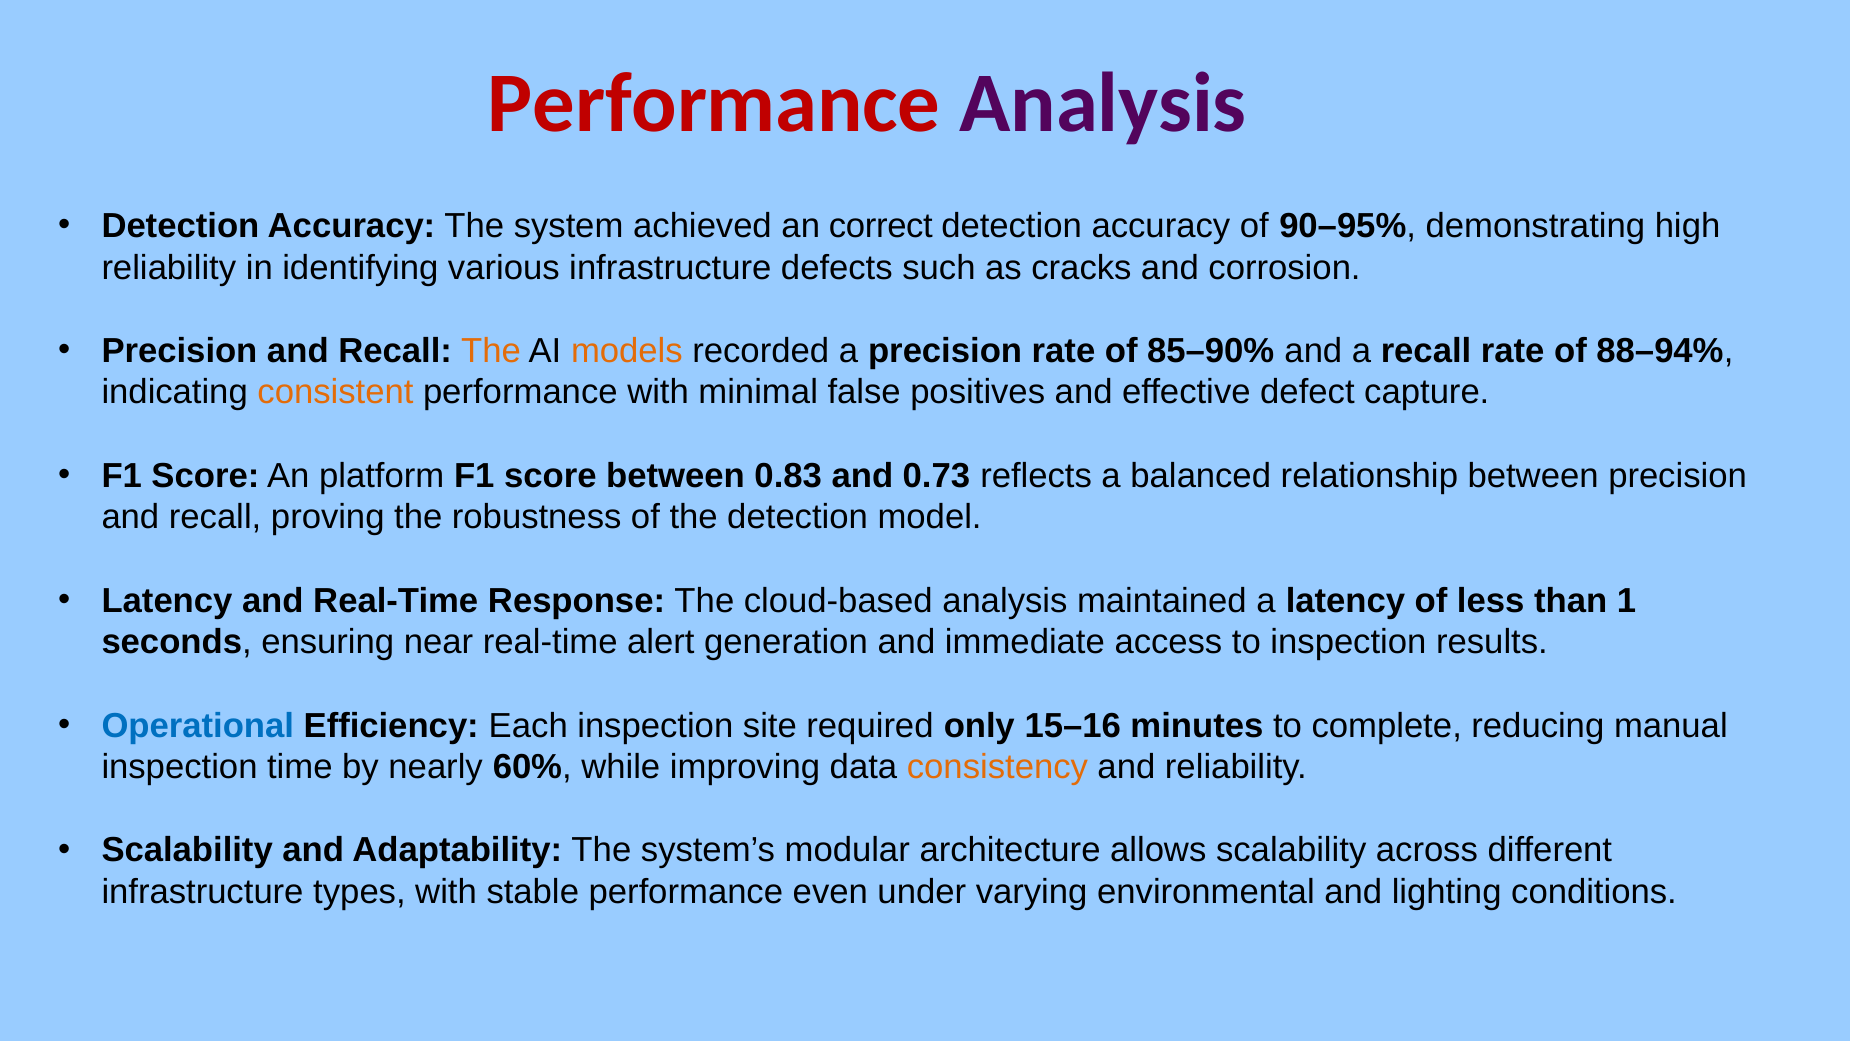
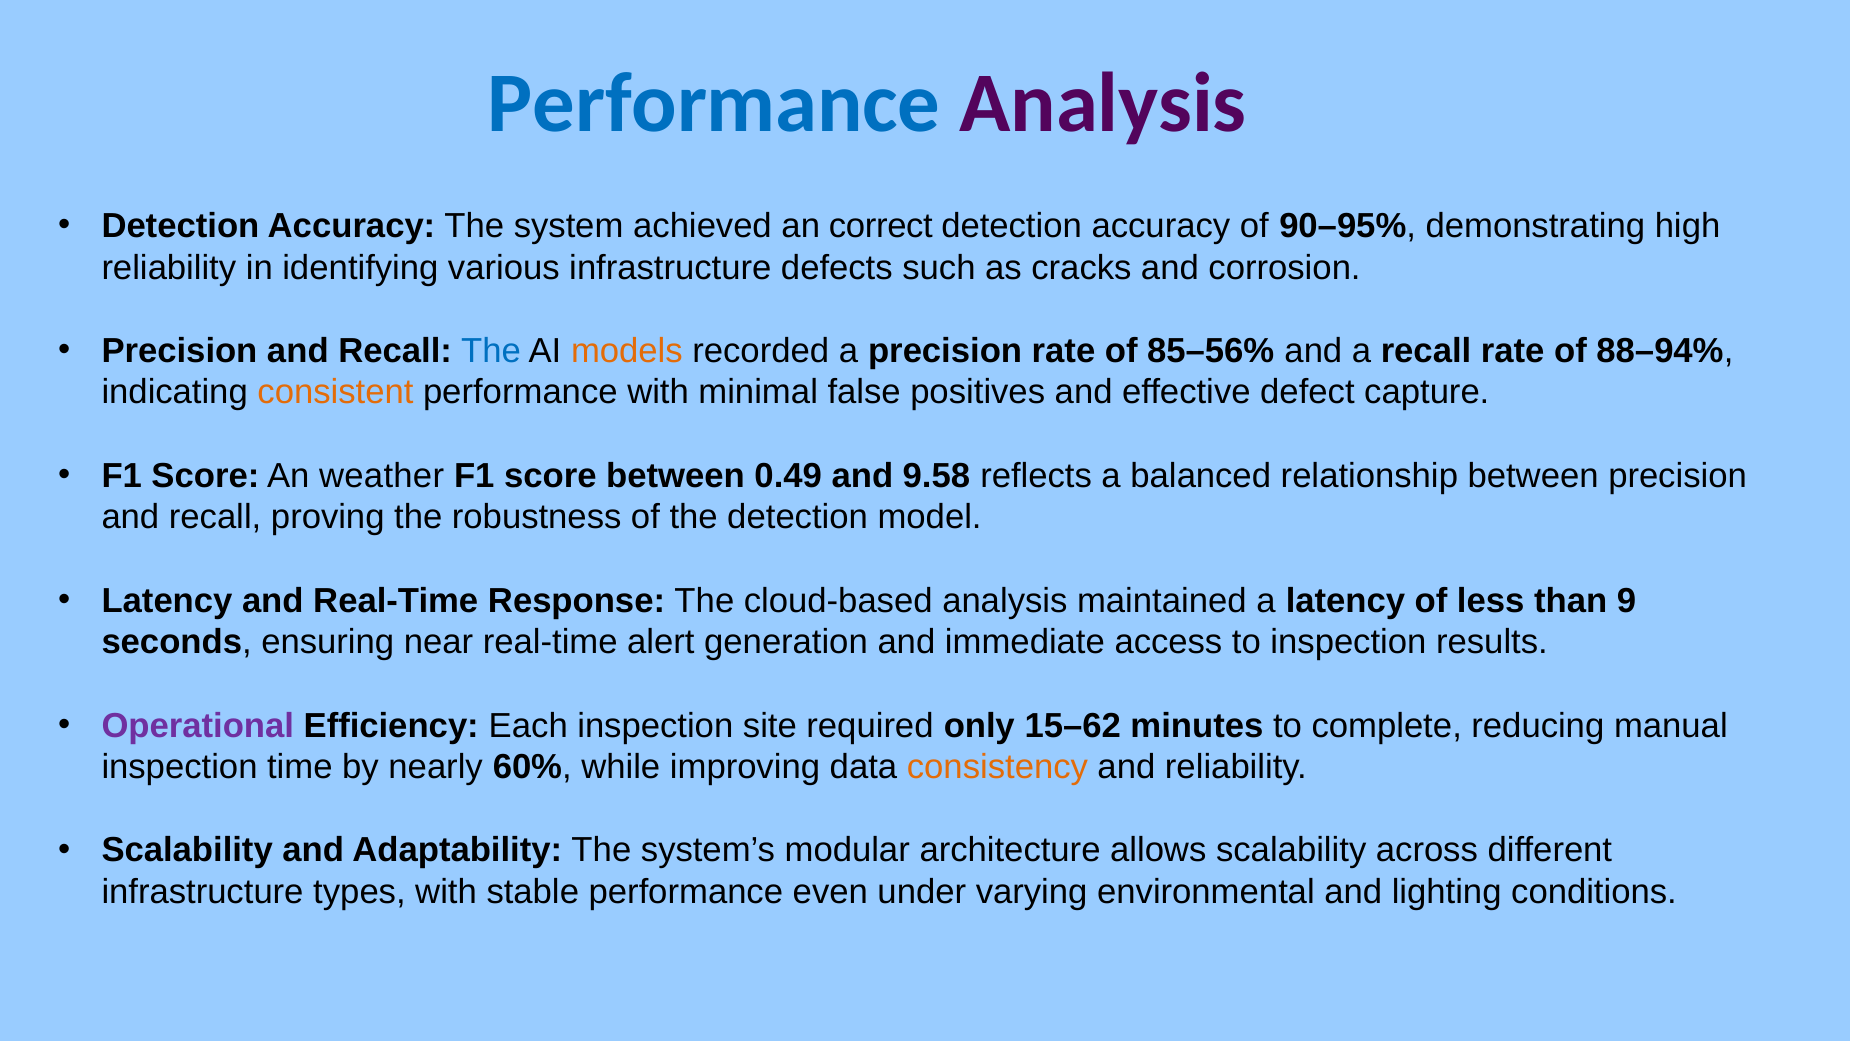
Performance at (714, 103) colour: red -> blue
The at (491, 351) colour: orange -> blue
85–90%: 85–90% -> 85–56%
platform: platform -> weather
0.83: 0.83 -> 0.49
0.73: 0.73 -> 9.58
1: 1 -> 9
Operational colour: blue -> purple
15–16: 15–16 -> 15–62
